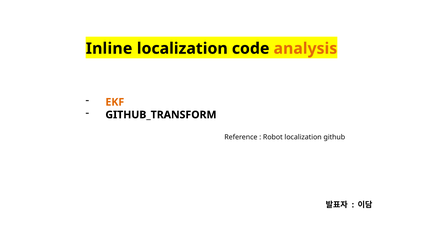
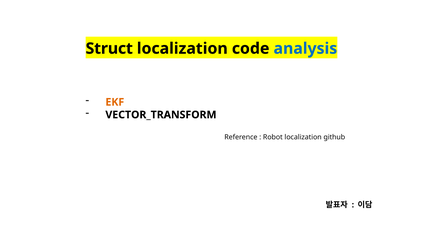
Inline: Inline -> Struct
analysis colour: orange -> blue
GITHUB_TRANSFORM: GITHUB_TRANSFORM -> VECTOR_TRANSFORM
